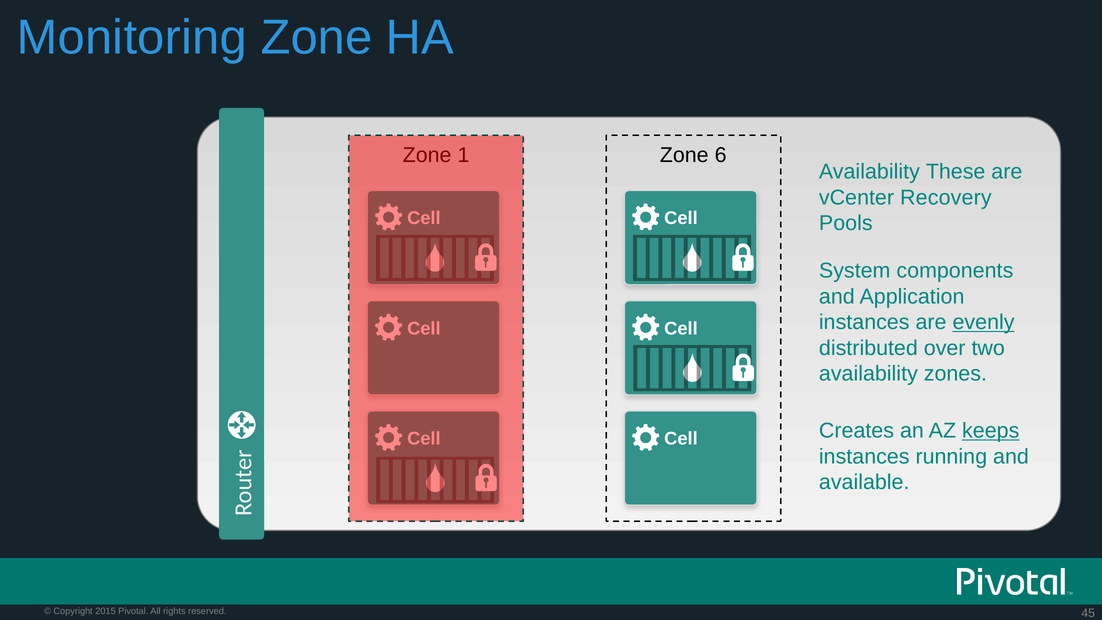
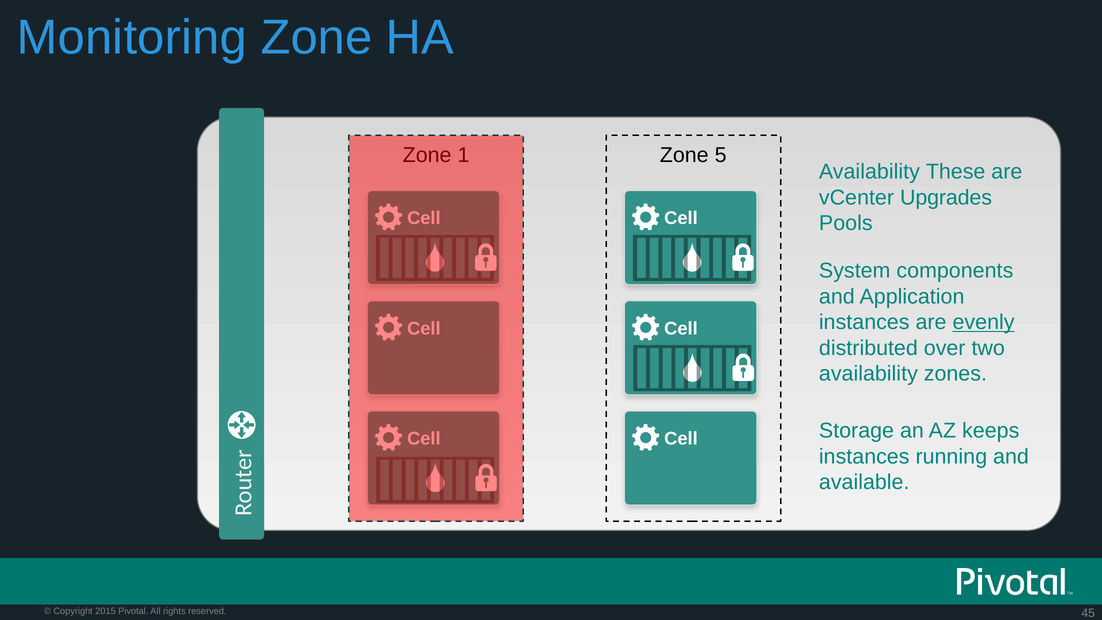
6: 6 -> 5
Recovery: Recovery -> Upgrades
Creates: Creates -> Storage
keeps underline: present -> none
